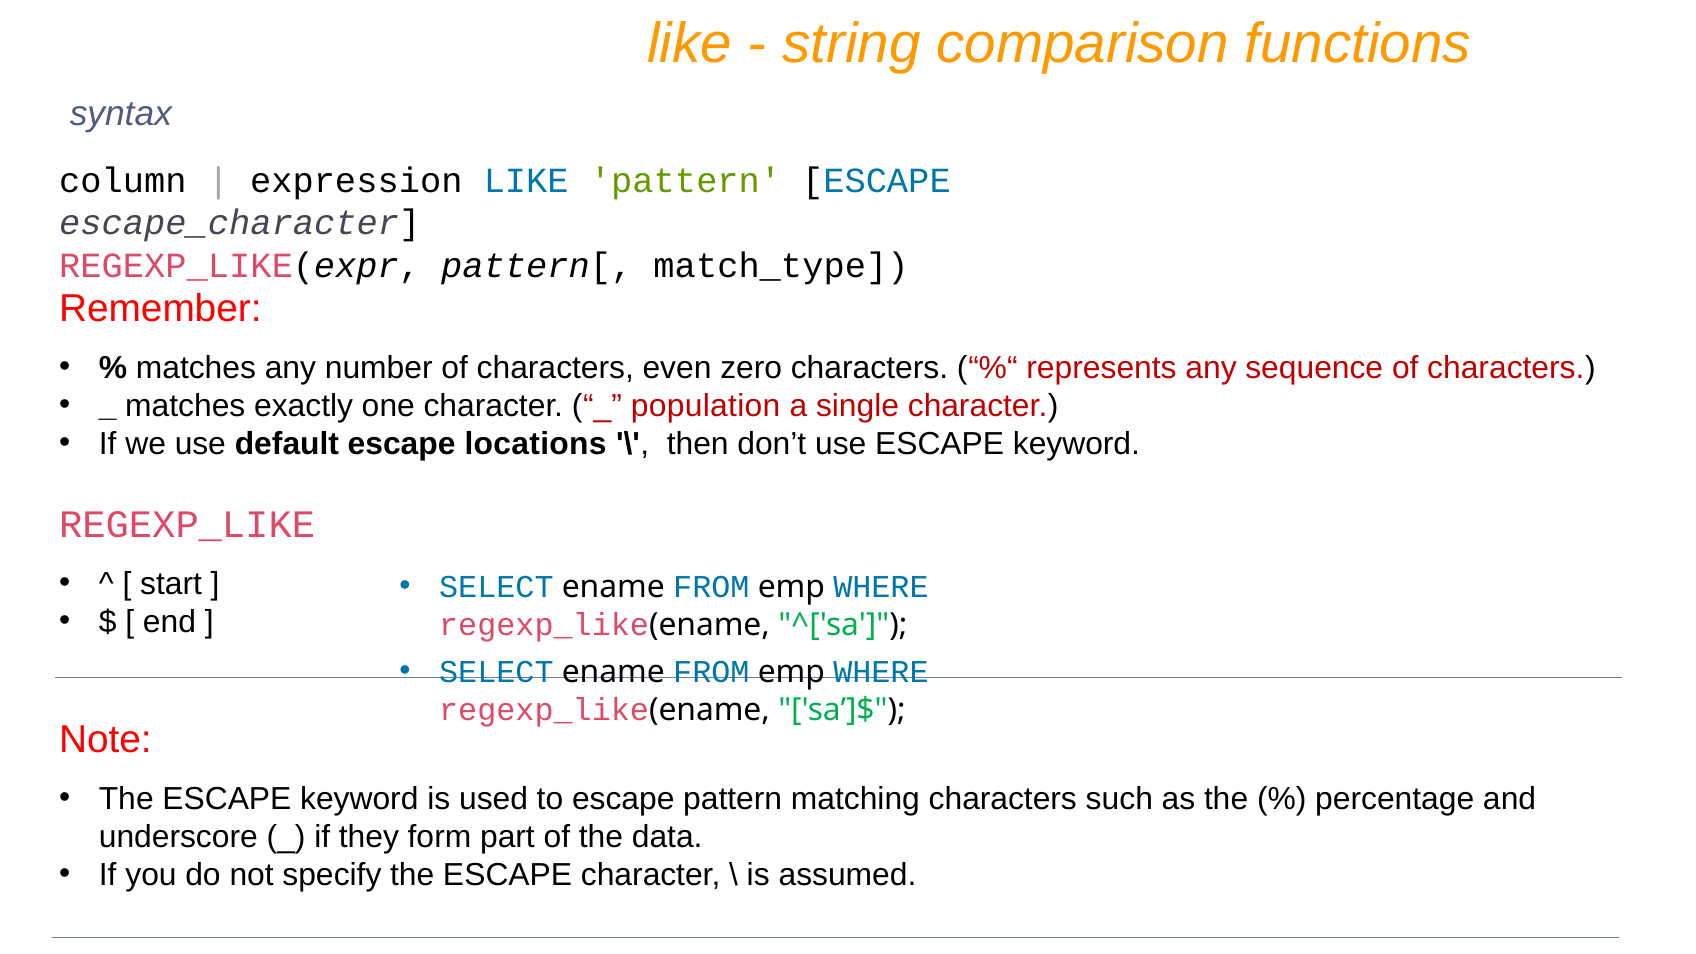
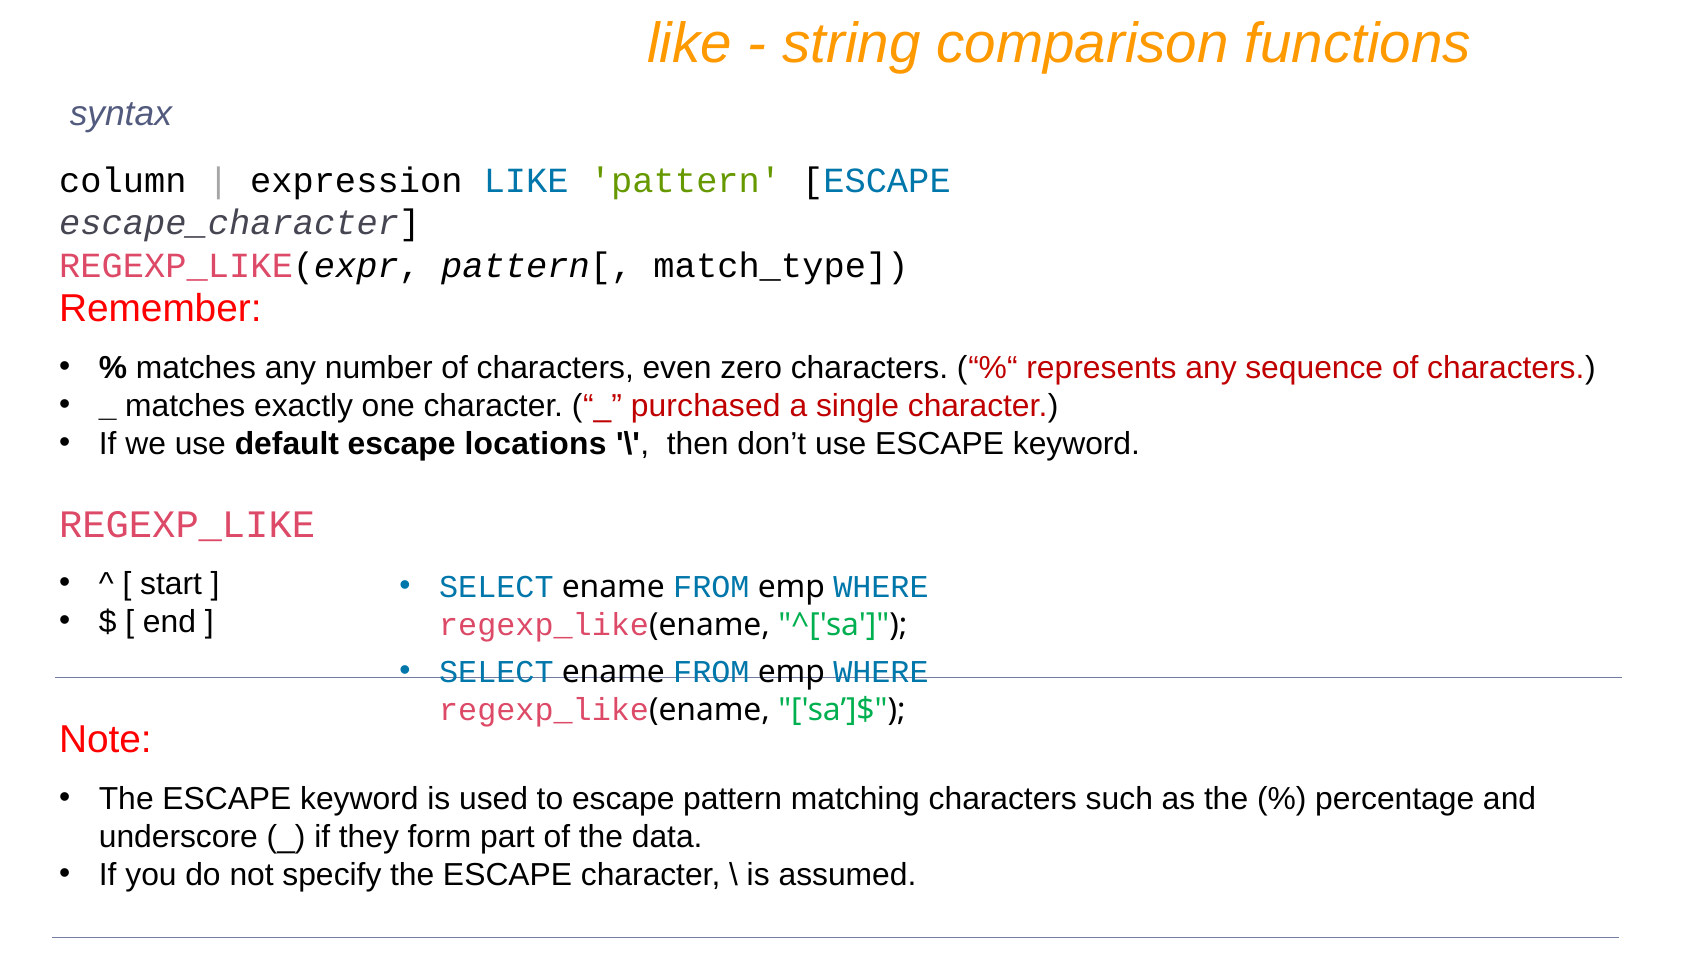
population: population -> purchased
